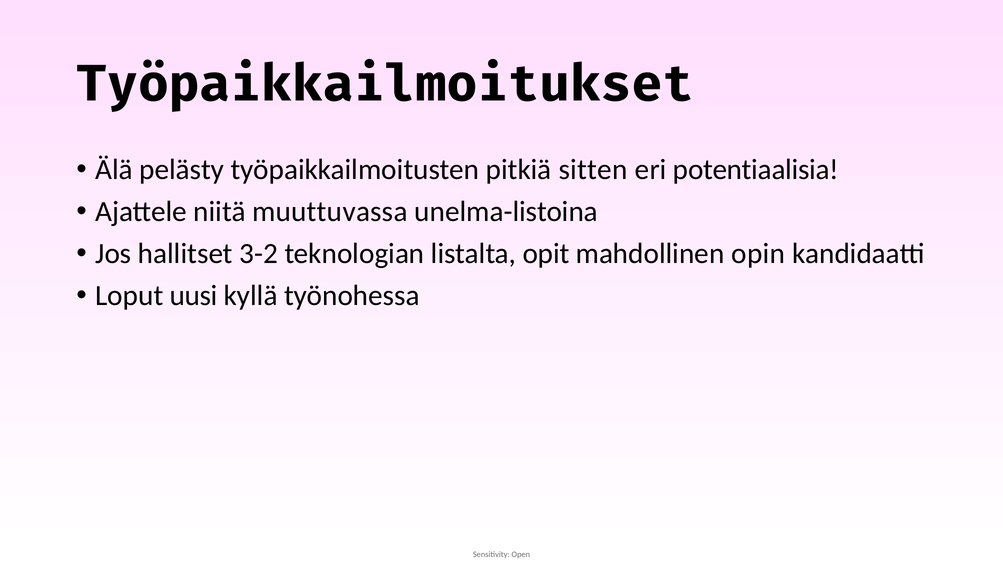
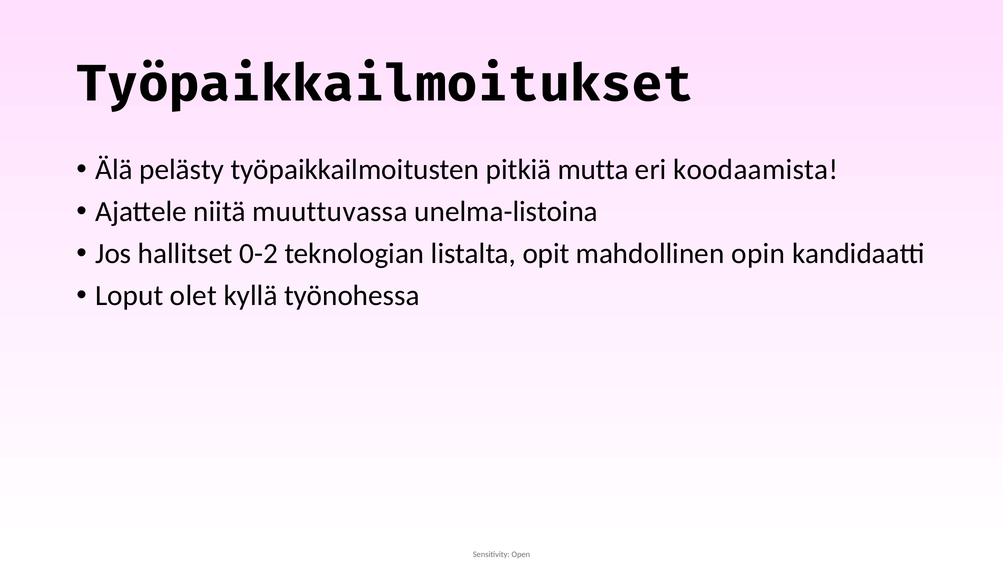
sitten: sitten -> mutta
potentiaalisia: potentiaalisia -> koodaamista
3-2: 3-2 -> 0-2
uusi: uusi -> olet
